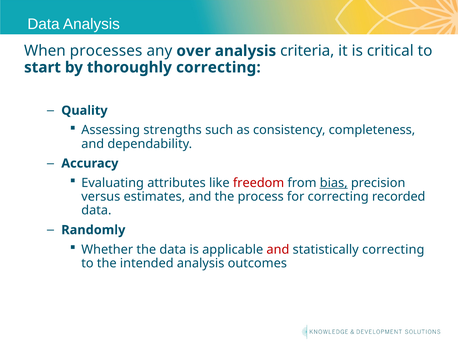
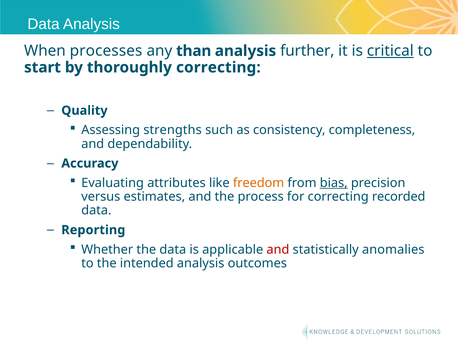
over: over -> than
criteria: criteria -> further
critical underline: none -> present
freedom colour: red -> orange
Randomly: Randomly -> Reporting
statistically correcting: correcting -> anomalies
